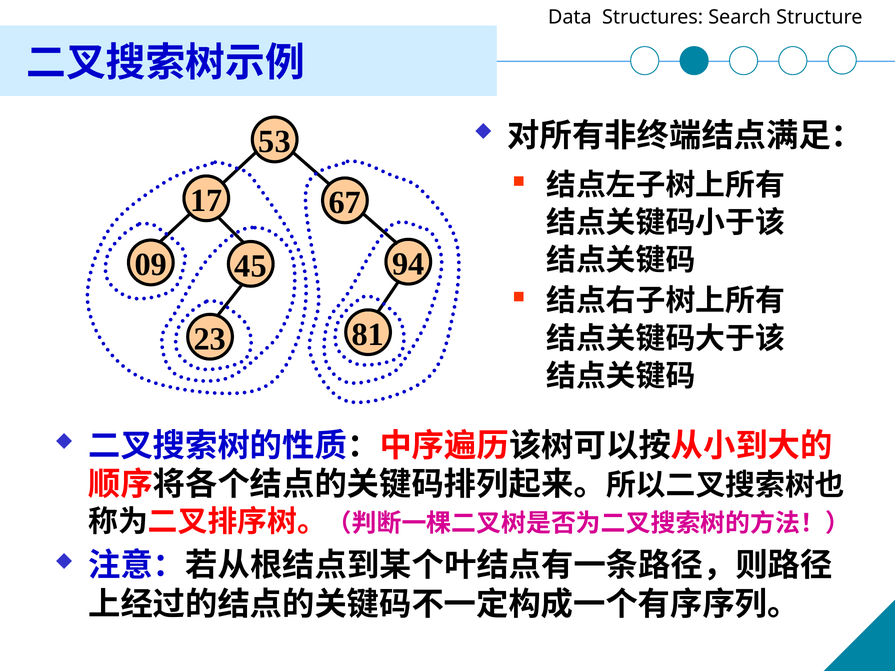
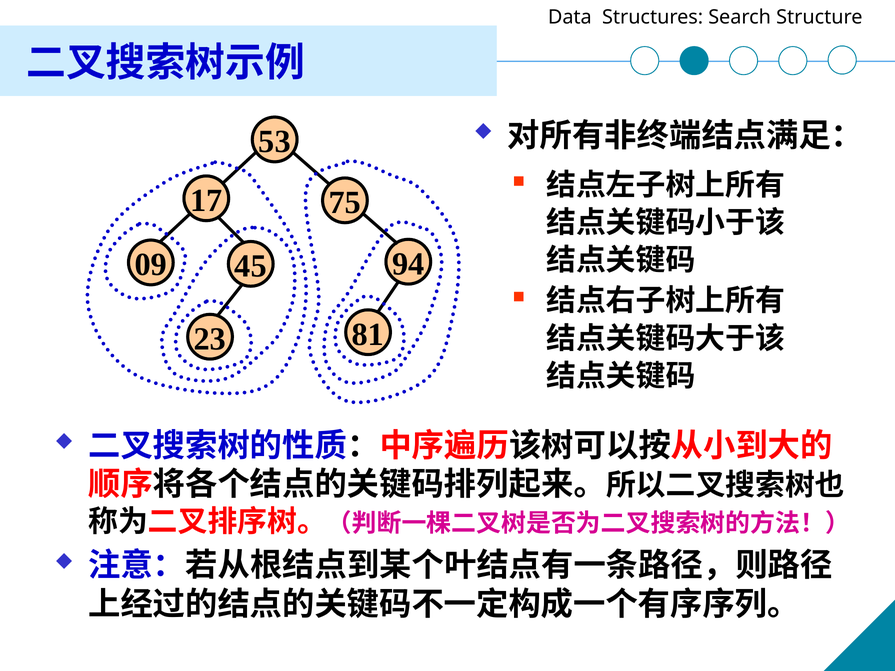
67: 67 -> 75
